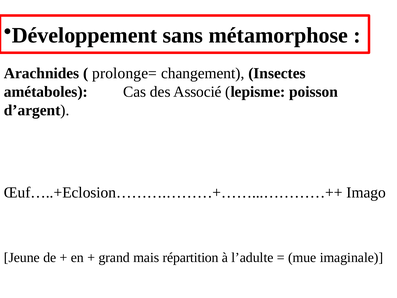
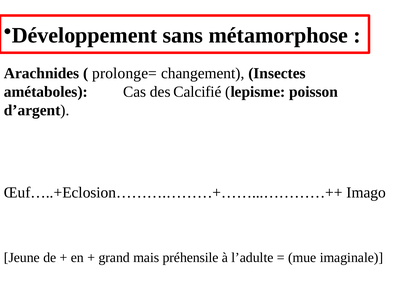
Associé: Associé -> Calcifié
répartition: répartition -> préhensile
